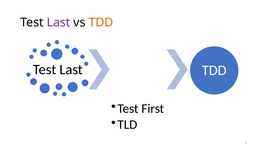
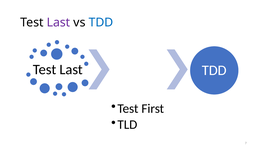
TDD at (101, 22) colour: orange -> blue
